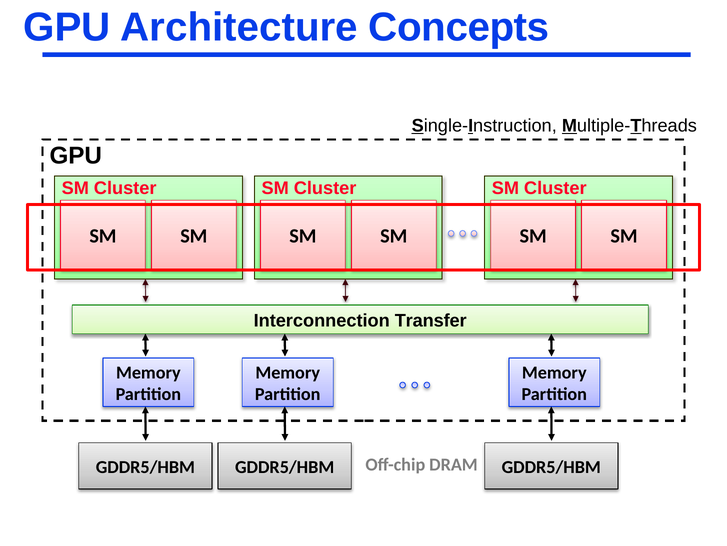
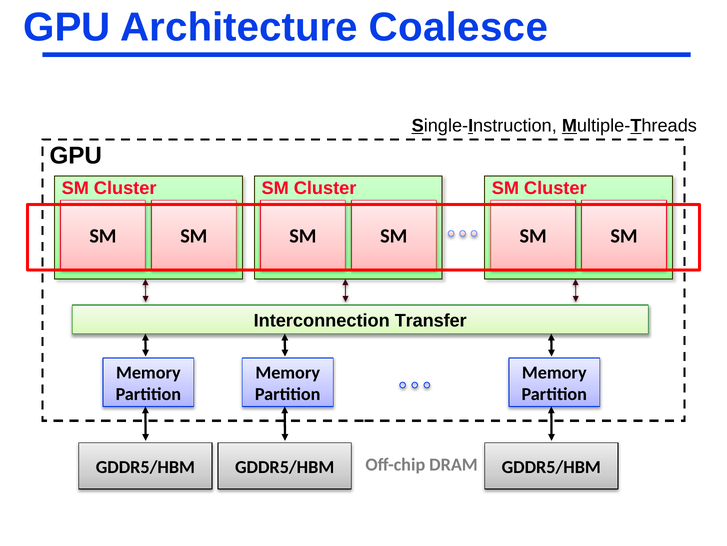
Concepts: Concepts -> Coalesce
